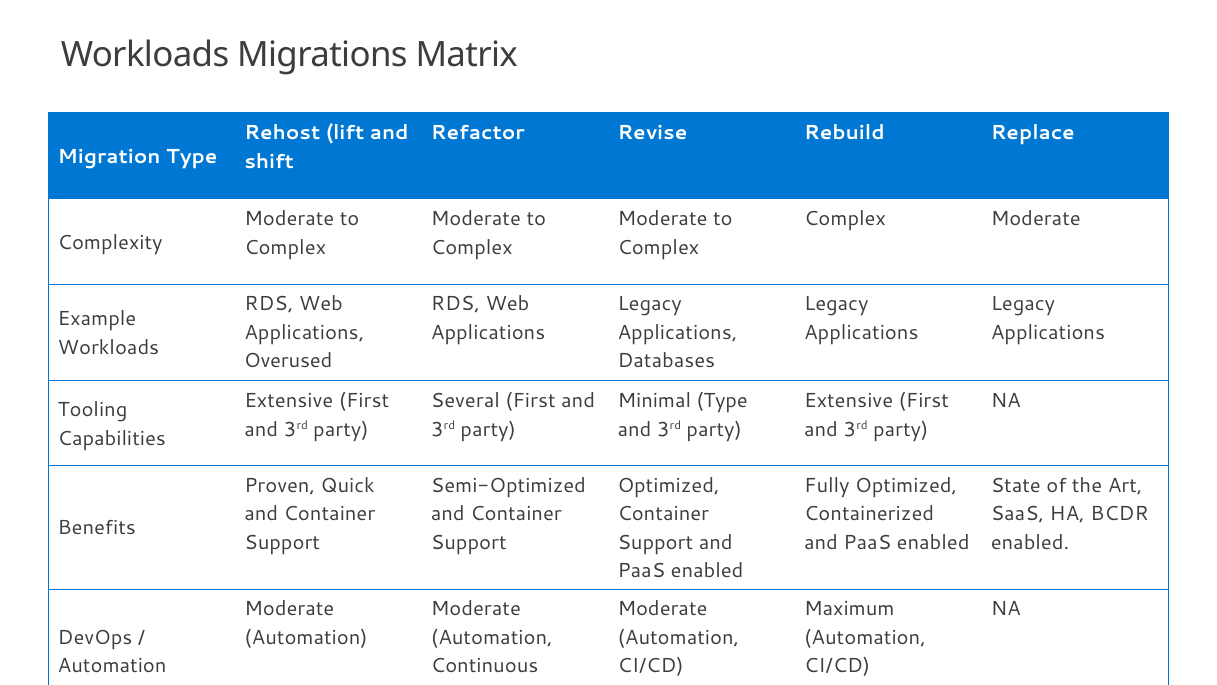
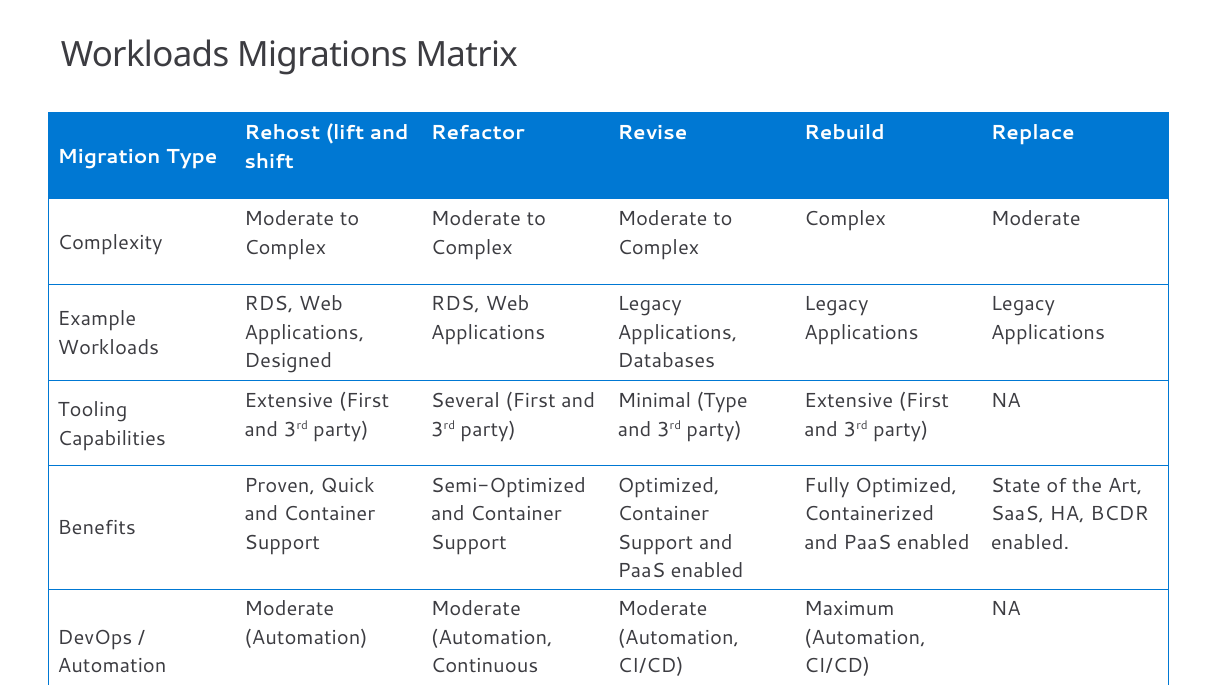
Overused: Overused -> Designed
